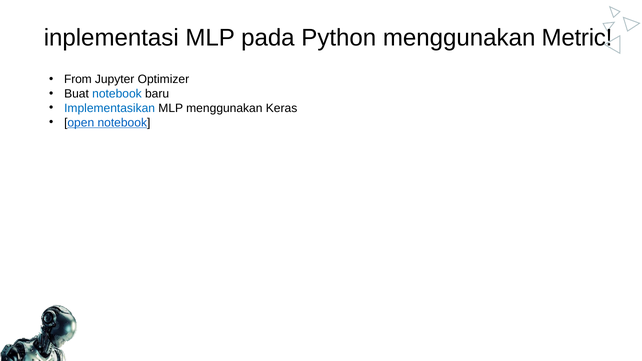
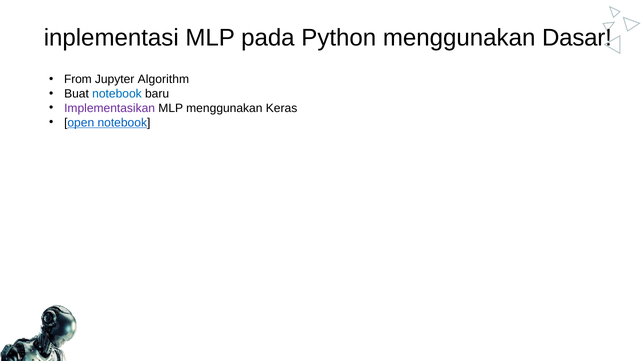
Metric: Metric -> Dasar
Optimizer: Optimizer -> Algorithm
Implementasikan colour: blue -> purple
